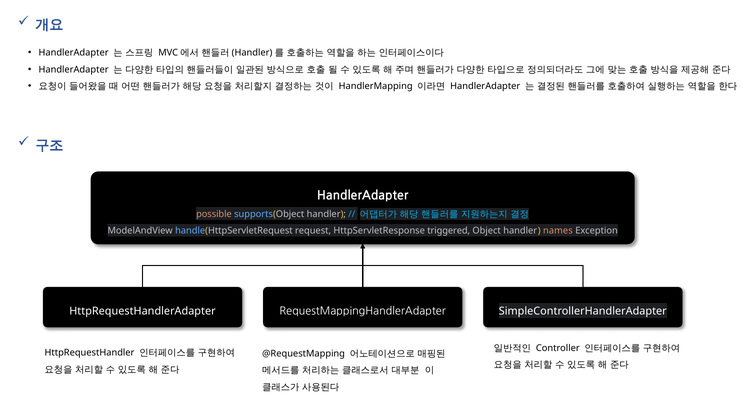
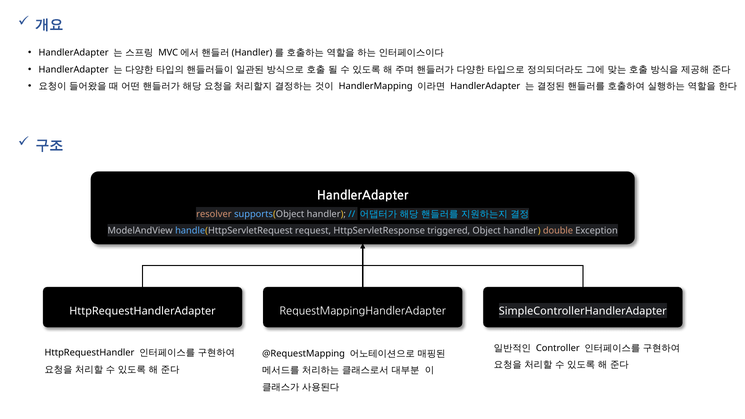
possible: possible -> resolver
names: names -> double
